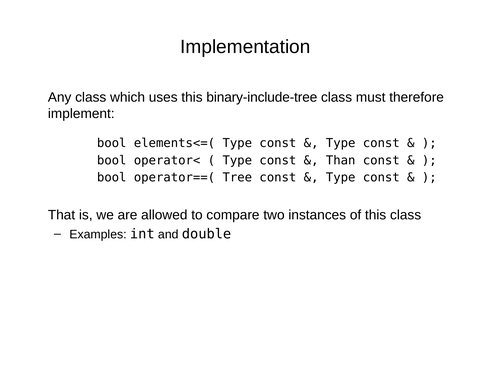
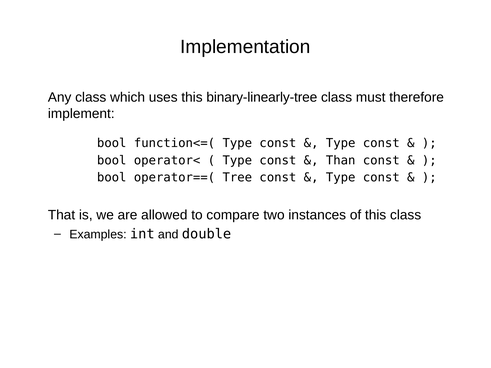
binary-include-tree: binary-include-tree -> binary-linearly-tree
elements<=(: elements<=( -> function<=(
